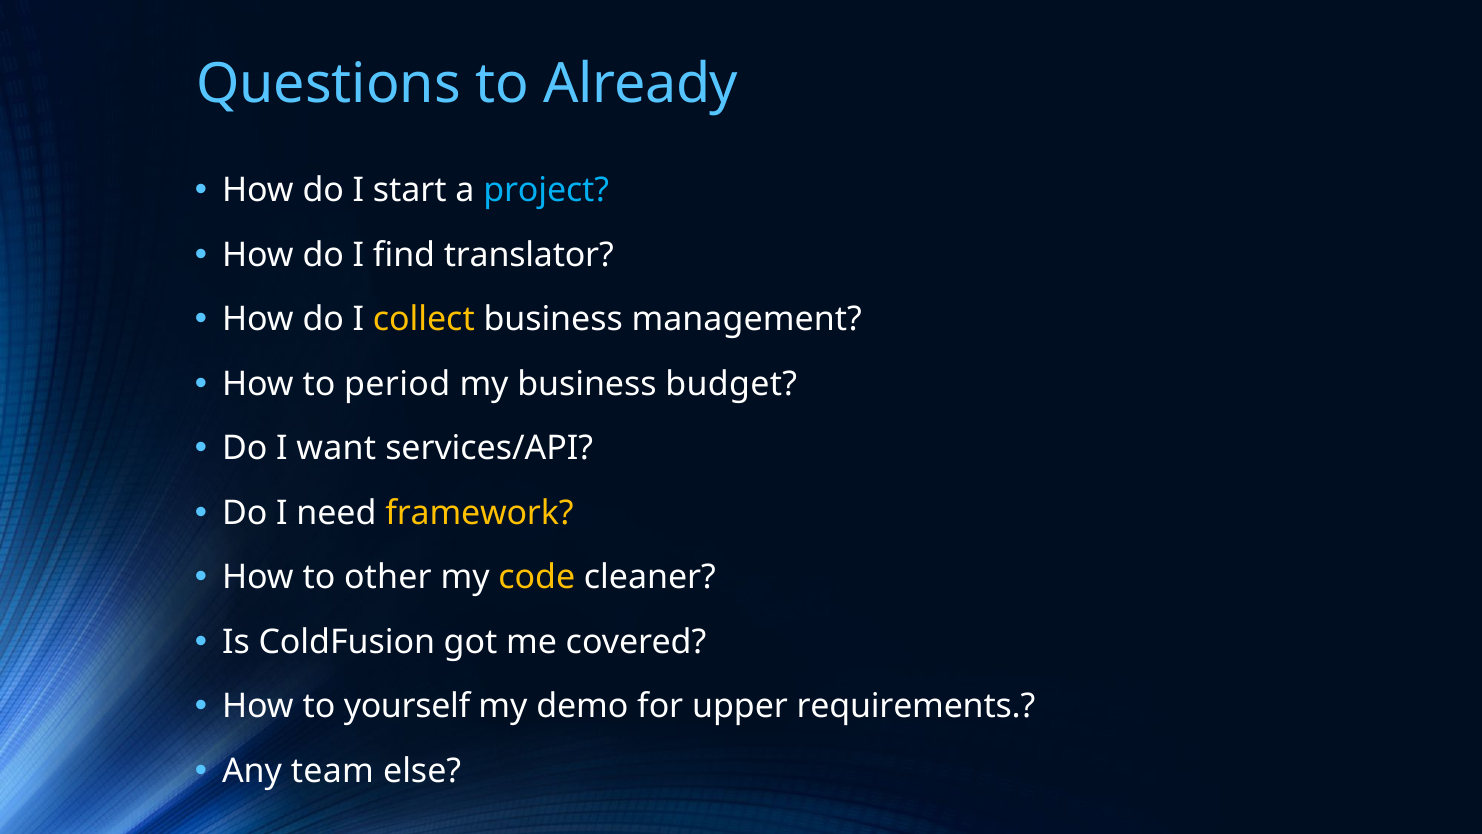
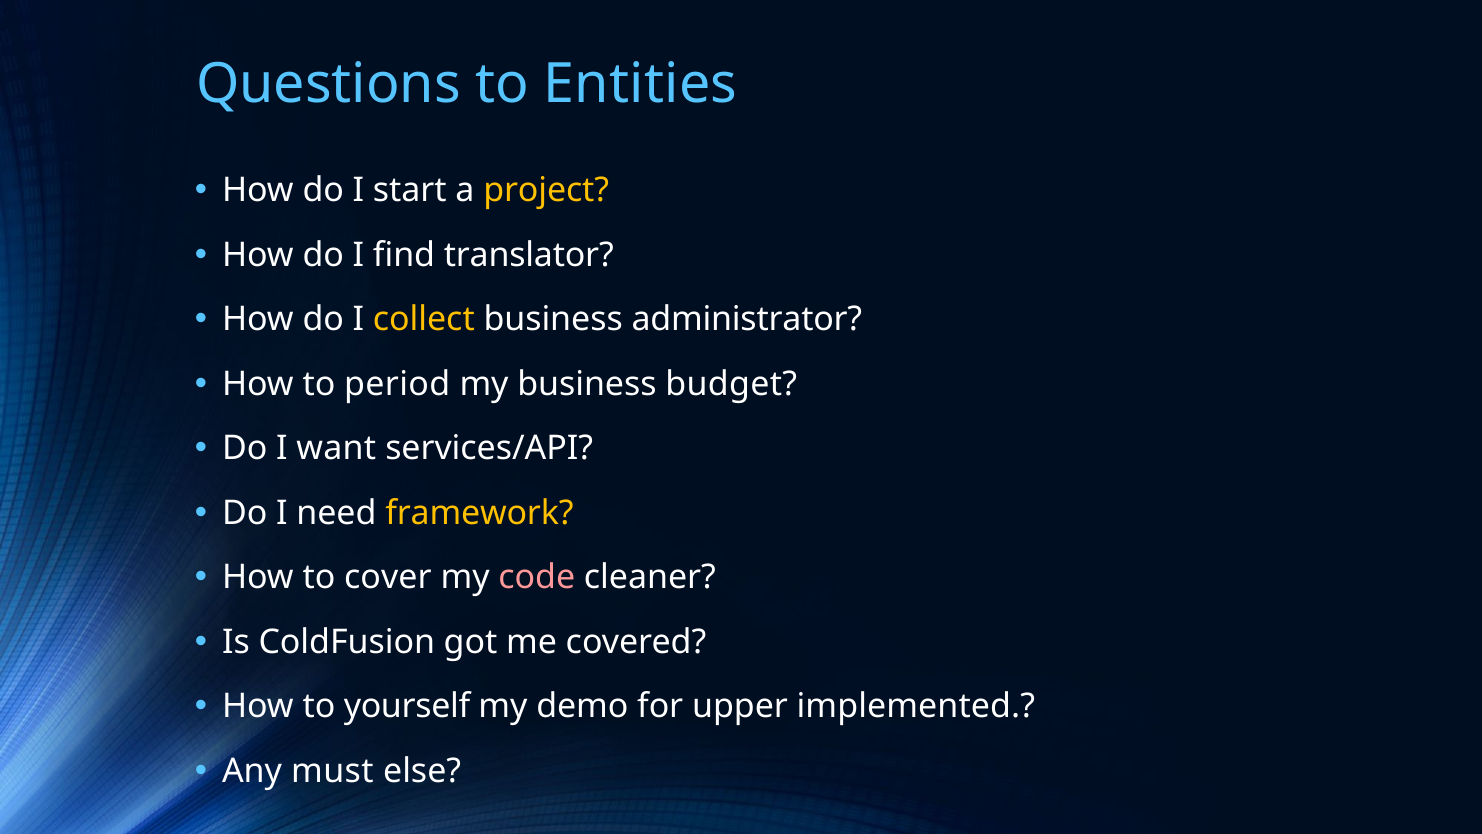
Already: Already -> Entities
project colour: light blue -> yellow
management: management -> administrator
other: other -> cover
code colour: yellow -> pink
requirements: requirements -> implemented
team: team -> must
